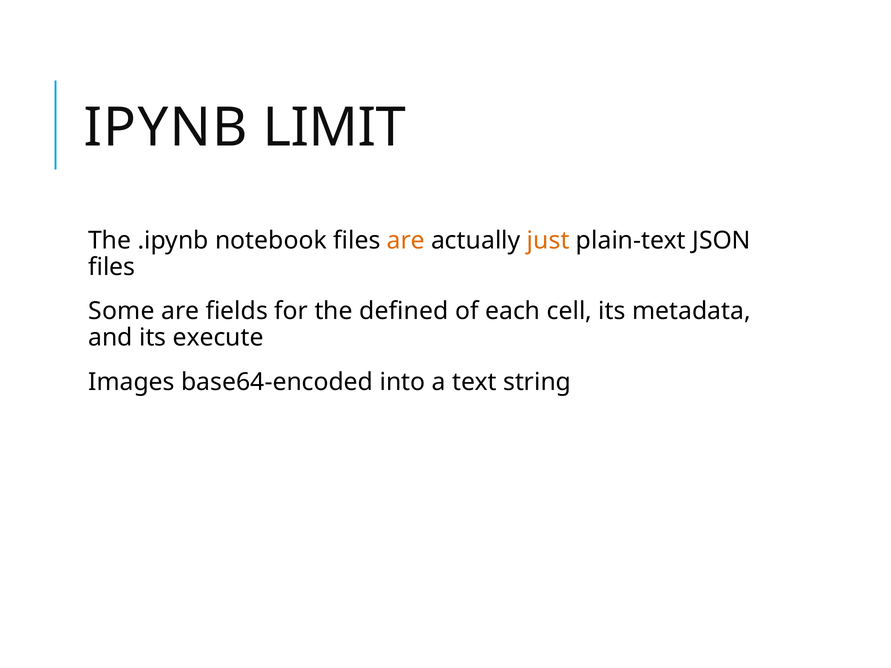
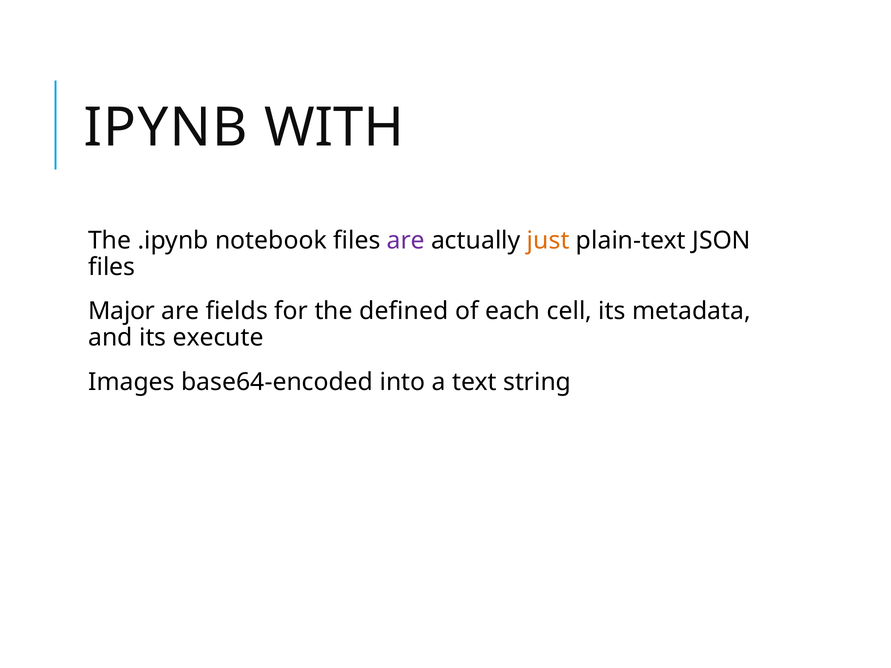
LIMIT: LIMIT -> WITH
are at (406, 240) colour: orange -> purple
Some: Some -> Major
